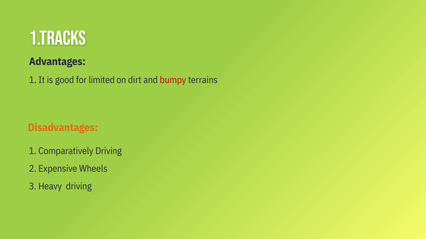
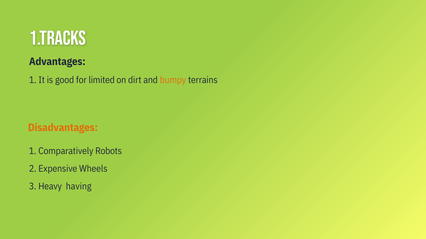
bumpy colour: red -> orange
Comparatively Driving: Driving -> Robots
Heavy driving: driving -> having
